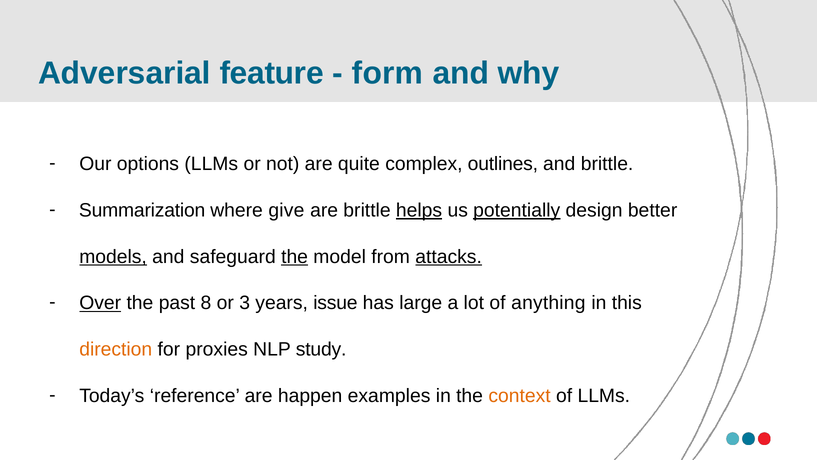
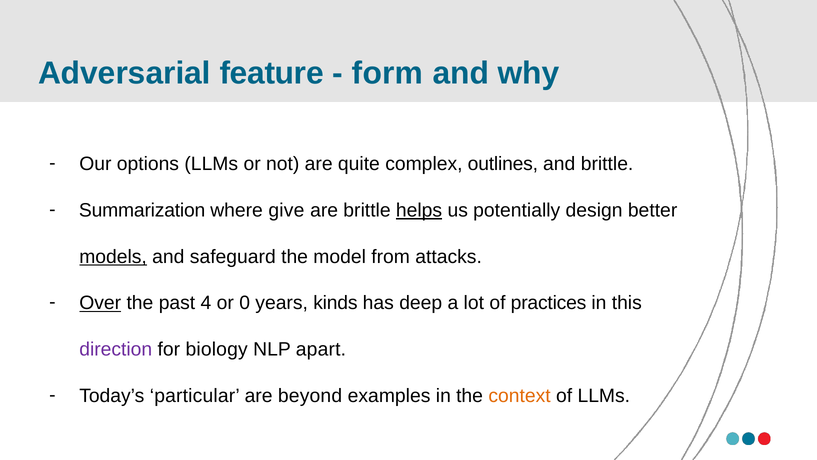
potentially underline: present -> none
the at (295, 257) underline: present -> none
attacks underline: present -> none
8: 8 -> 4
3: 3 -> 0
issue: issue -> kinds
large: large -> deep
anything: anything -> practices
direction colour: orange -> purple
proxies: proxies -> biology
study: study -> apart
reference: reference -> particular
happen: happen -> beyond
